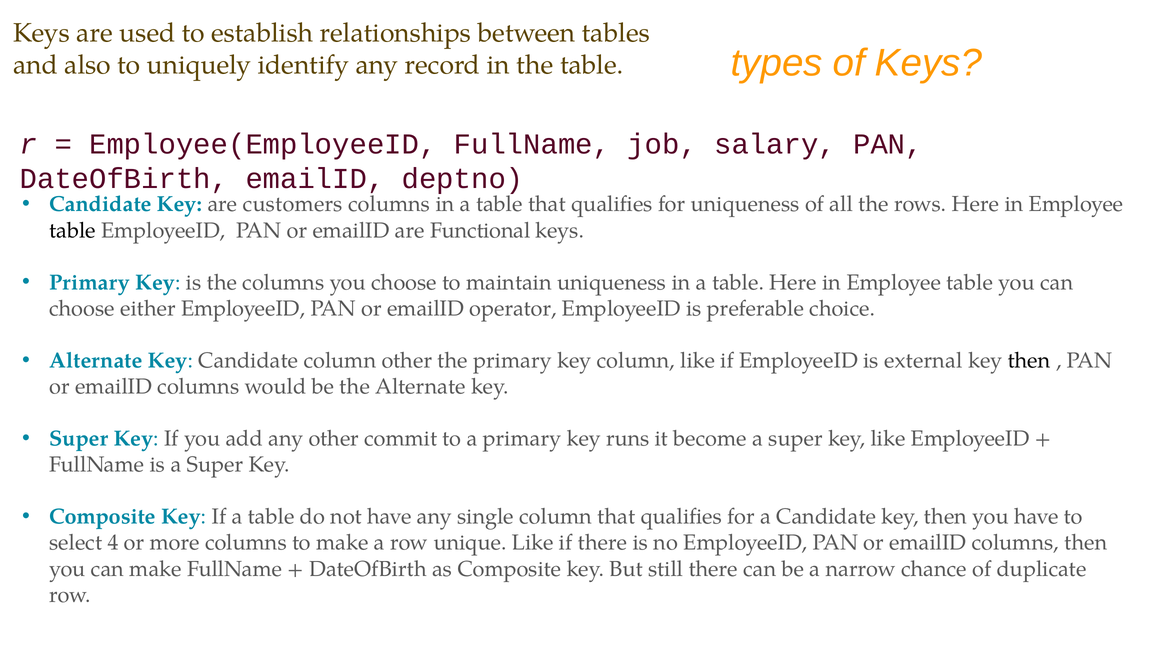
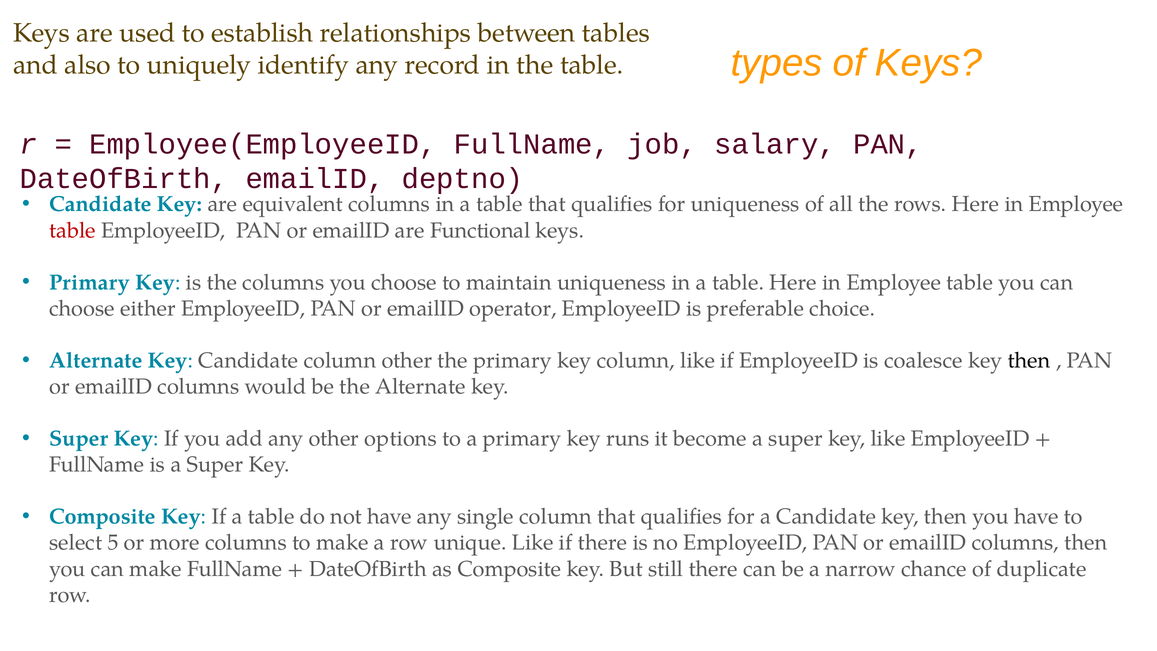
customers: customers -> equivalent
table at (73, 230) colour: black -> red
external: external -> coalesce
commit: commit -> options
4: 4 -> 5
